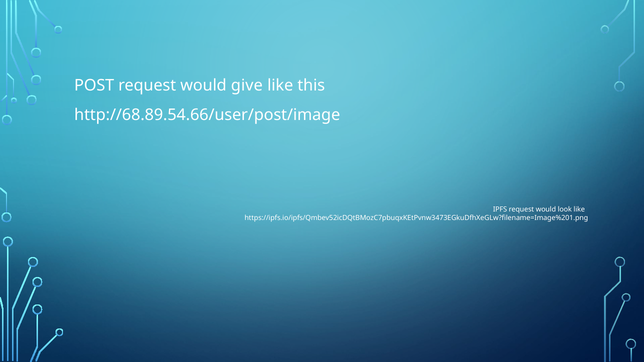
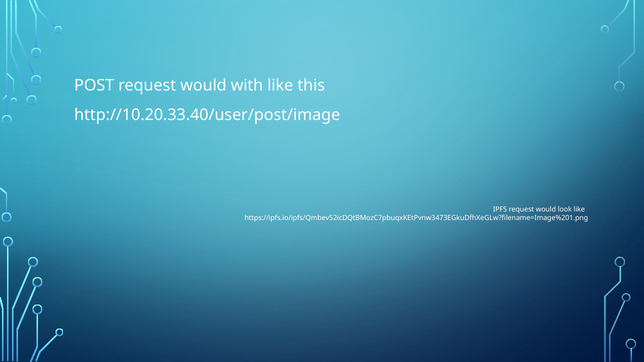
give: give -> with
http://68.89.54.66/user/post/image: http://68.89.54.66/user/post/image -> http://10.20.33.40/user/post/image
